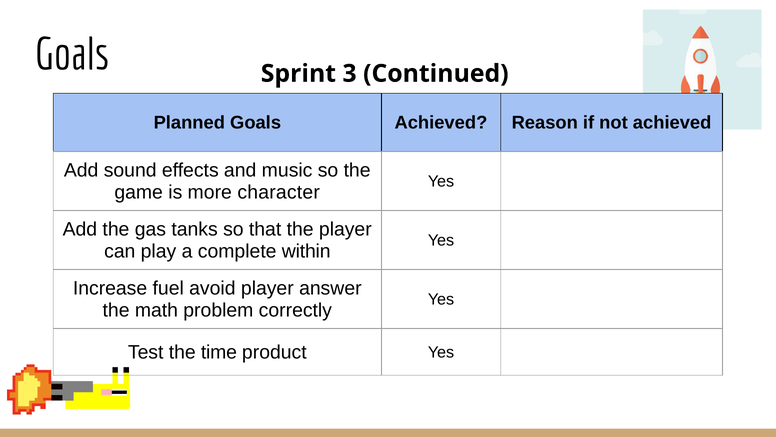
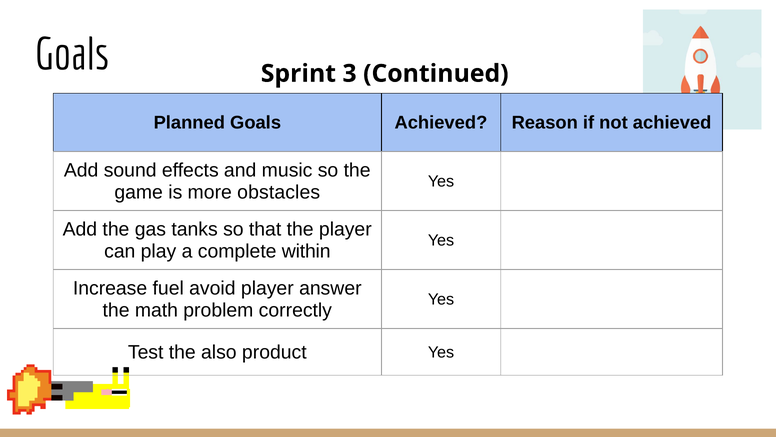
character: character -> obstacles
time: time -> also
